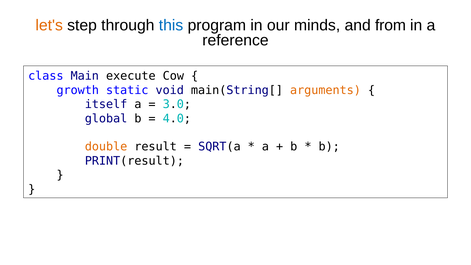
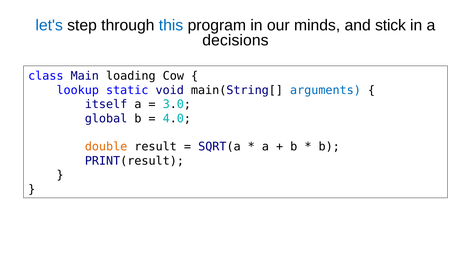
let's colour: orange -> blue
from: from -> stick
reference: reference -> decisions
execute: execute -> loading
growth: growth -> lookup
arguments colour: orange -> blue
